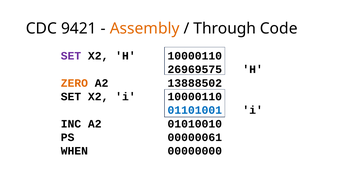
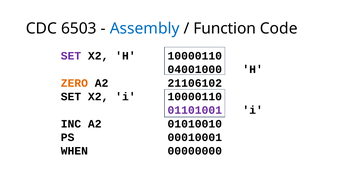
9421: 9421 -> 6503
Assembly colour: orange -> blue
Through: Through -> Function
26969575: 26969575 -> 04001000
13888502: 13888502 -> 21106102
01101001 colour: blue -> purple
00000061: 00000061 -> 00010001
